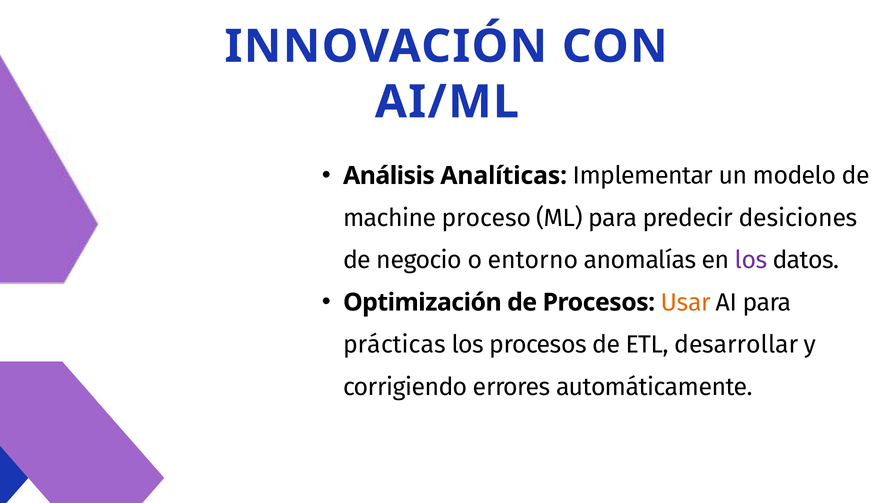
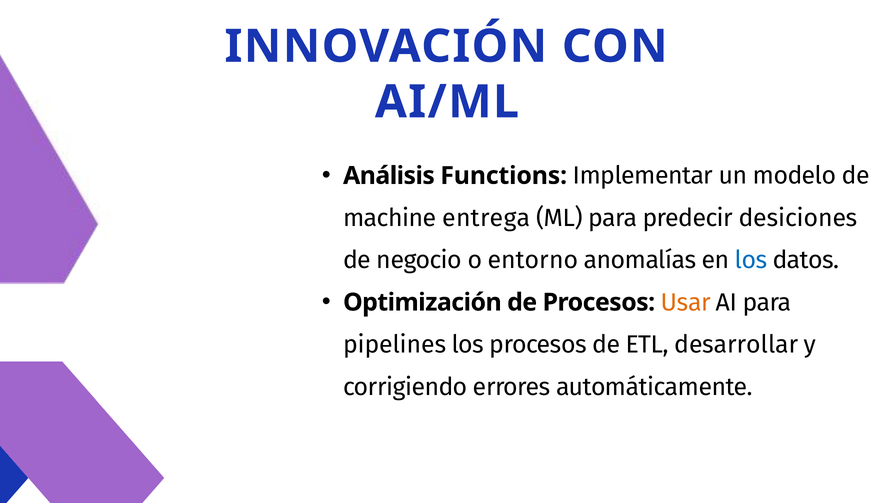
Analíticas: Analíticas -> Functions
proceso: proceso -> entrega
los at (751, 260) colour: purple -> blue
prácticas: prácticas -> pipelines
